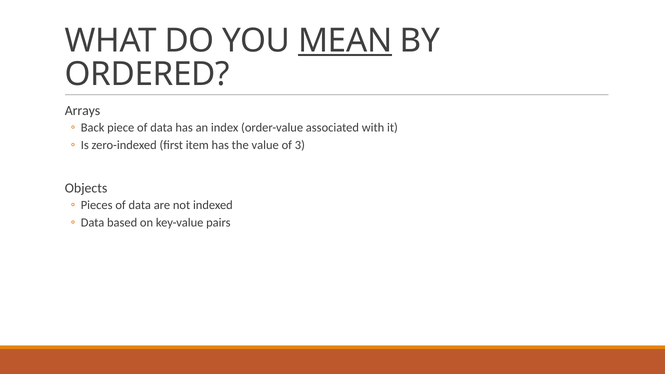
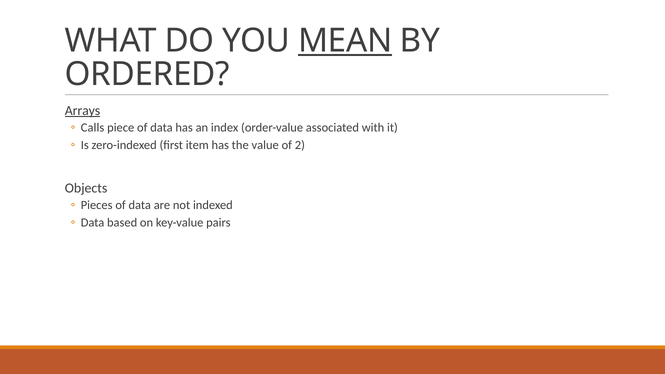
Arrays underline: none -> present
Back: Back -> Calls
3: 3 -> 2
